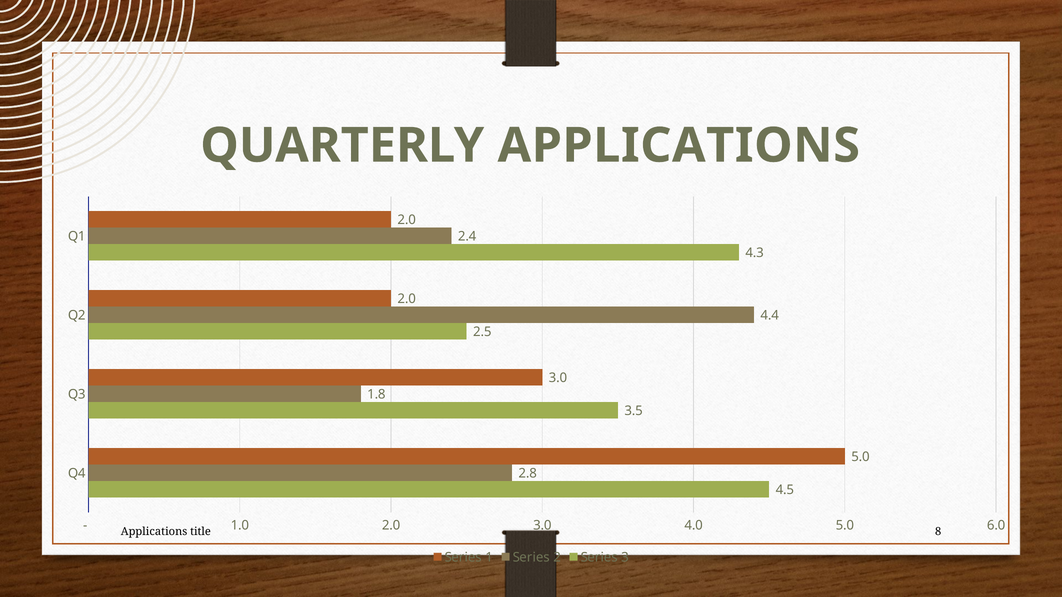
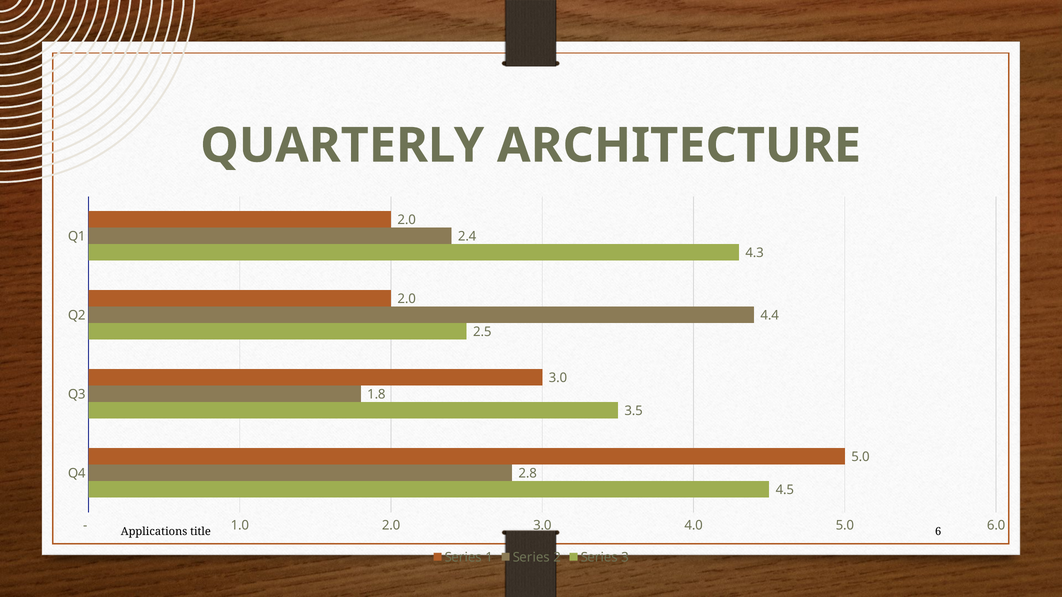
QUARTERLY APPLICATIONS: APPLICATIONS -> ARCHITECTURE
8: 8 -> 6
